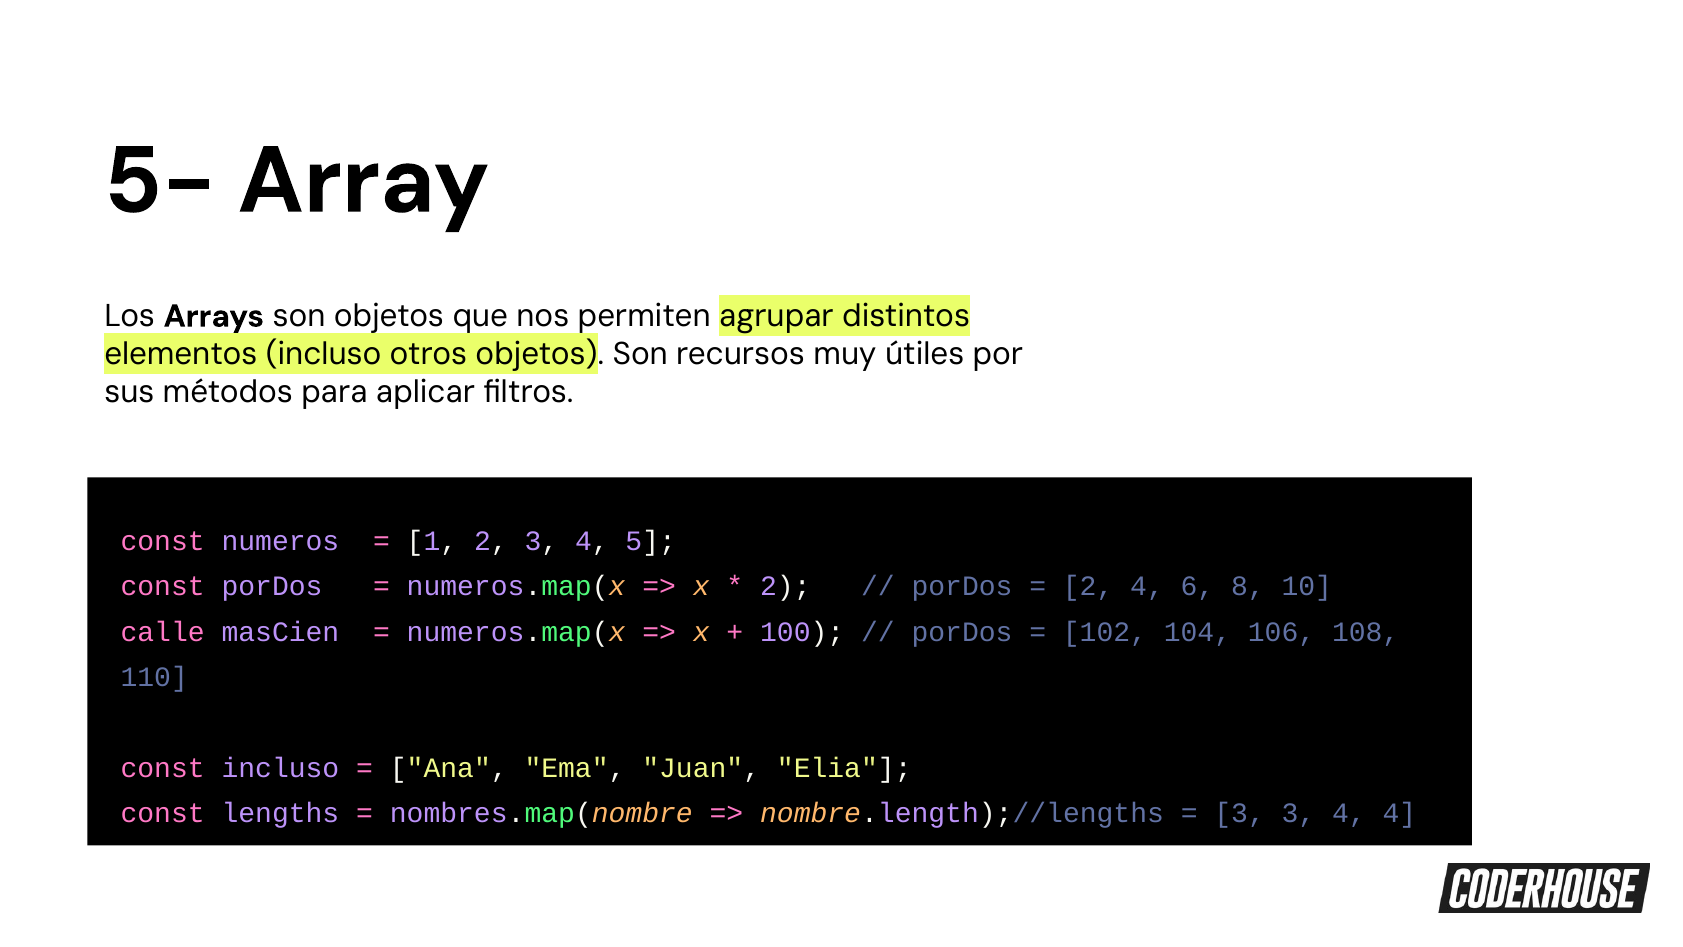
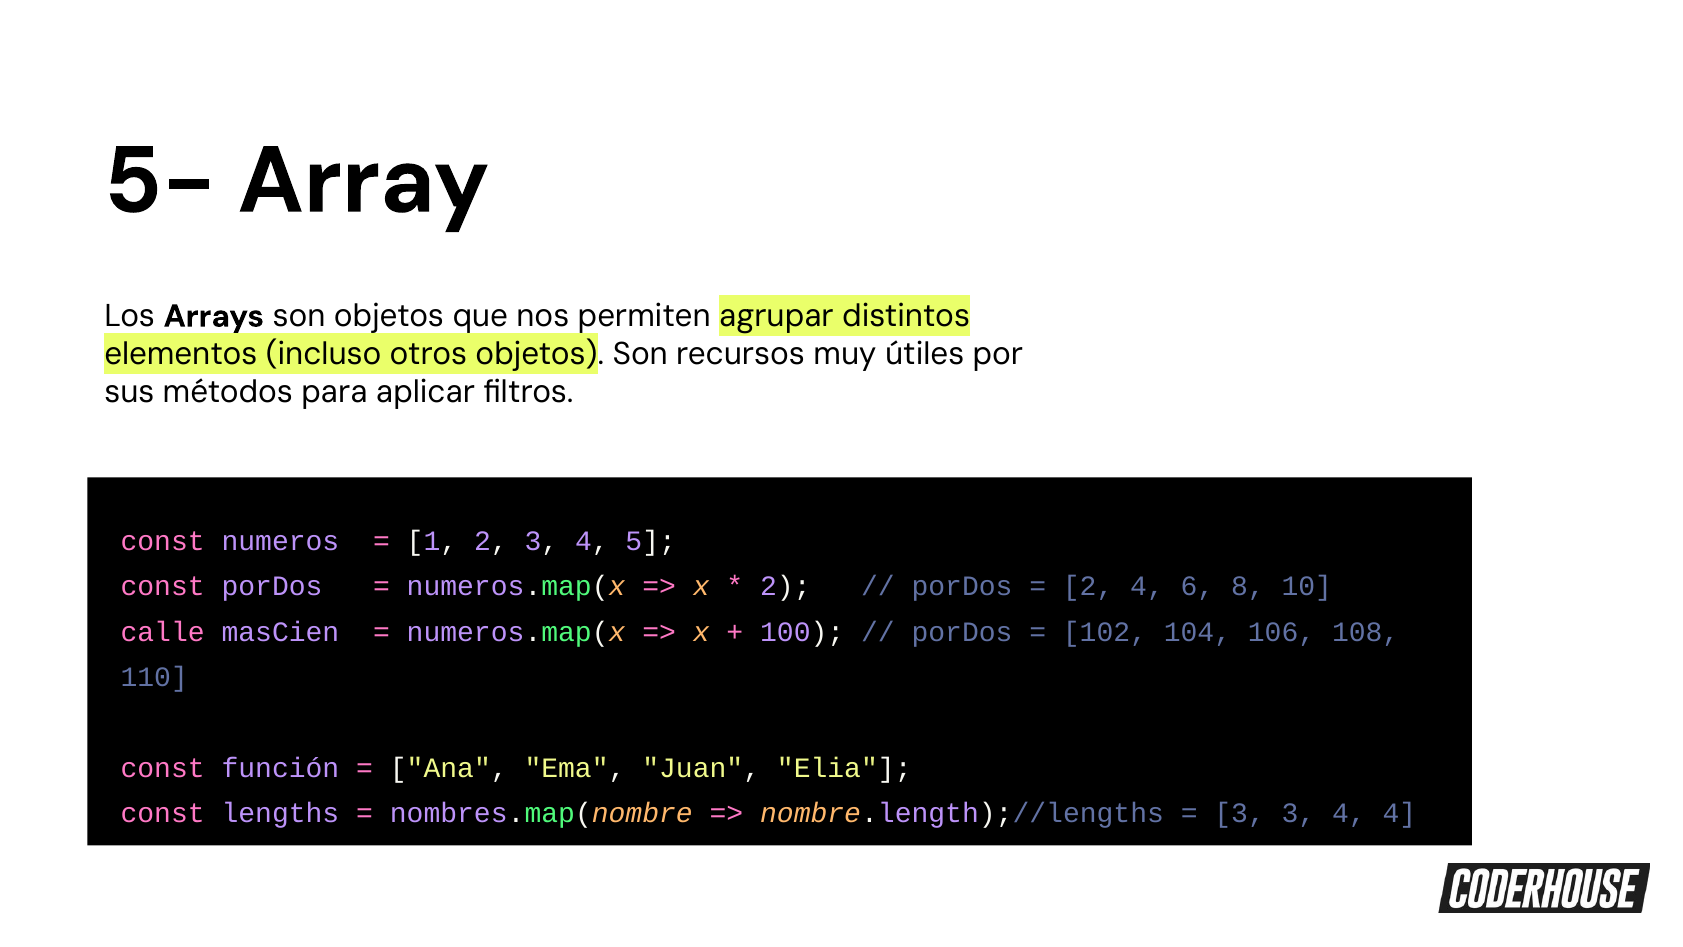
const incluso: incluso -> función
